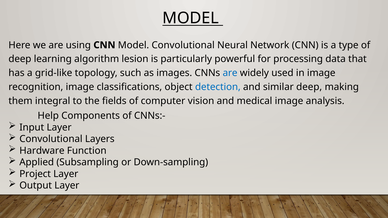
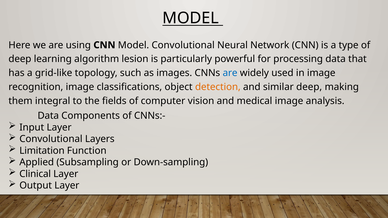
detection colour: blue -> orange
Help at (48, 116): Help -> Data
Hardware: Hardware -> Limitation
Project: Project -> Clinical
